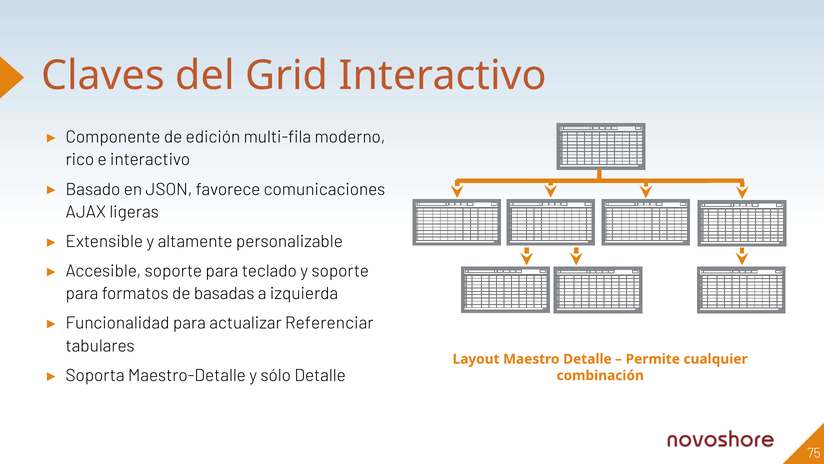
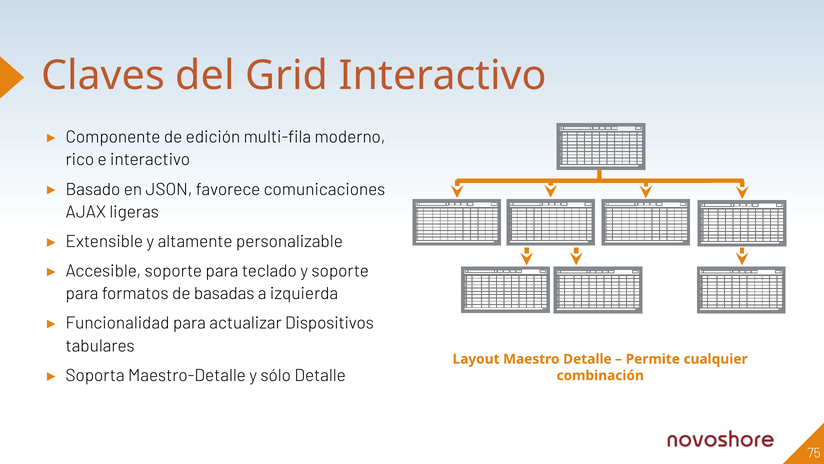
Referenciar: Referenciar -> Dispositivos
